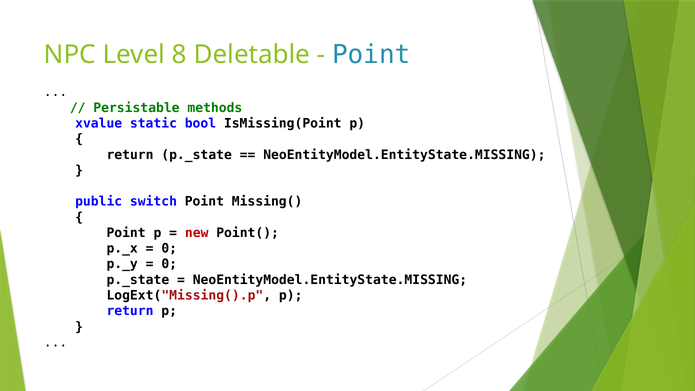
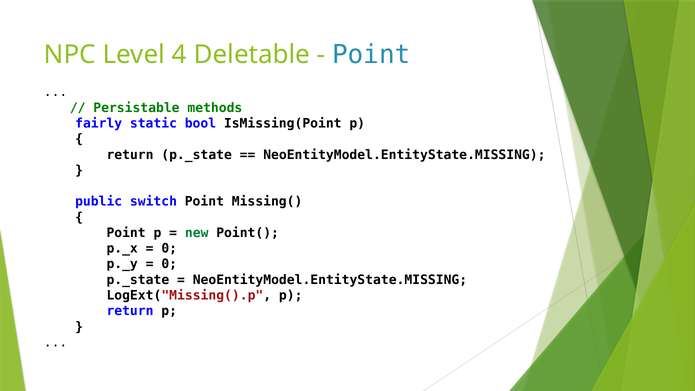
8: 8 -> 4
xvalue: xvalue -> fairly
new colour: red -> green
